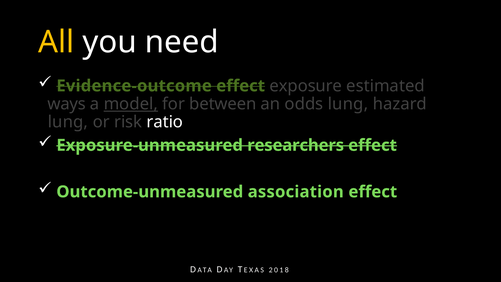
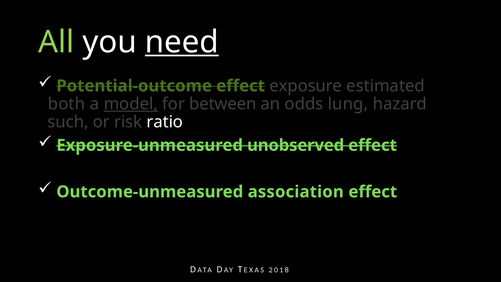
All colour: yellow -> light green
need underline: none -> present
Evidence-outcome: Evidence-outcome -> Potential-outcome
ways: ways -> both
lung at (68, 122): lung -> such
researchers: researchers -> unobserved
